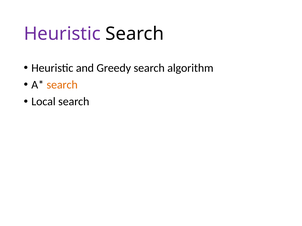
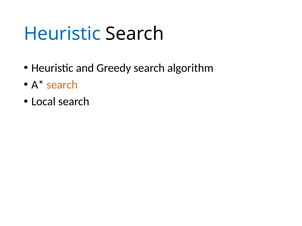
Heuristic at (62, 34) colour: purple -> blue
